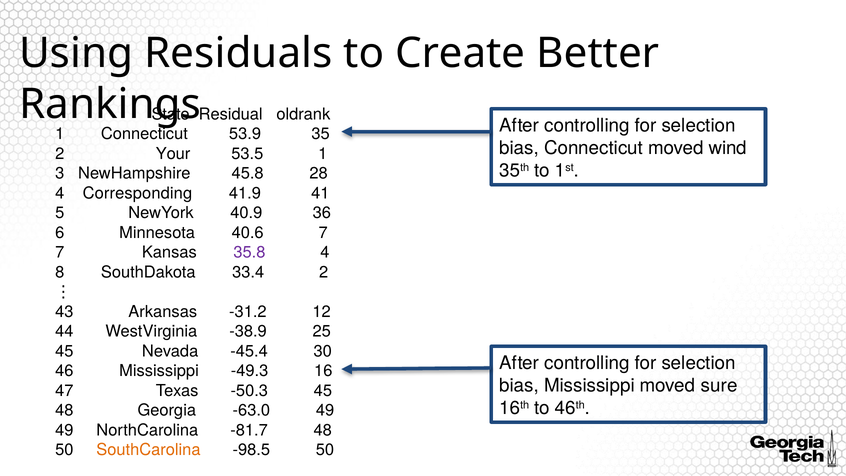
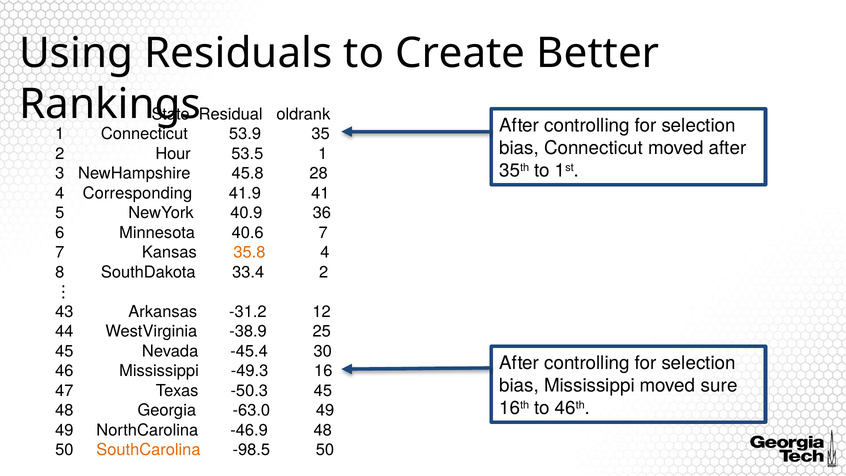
moved wind: wind -> after
Your: Your -> Hour
35.8 colour: purple -> orange
-81.7: -81.7 -> -46.9
